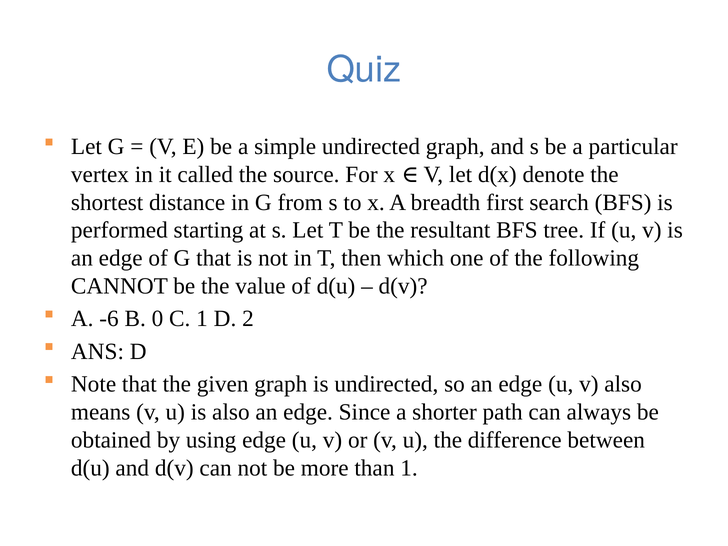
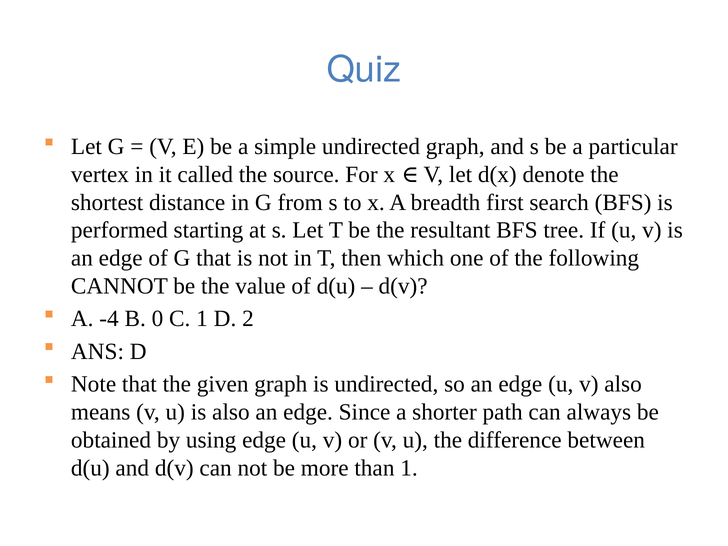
-6: -6 -> -4
